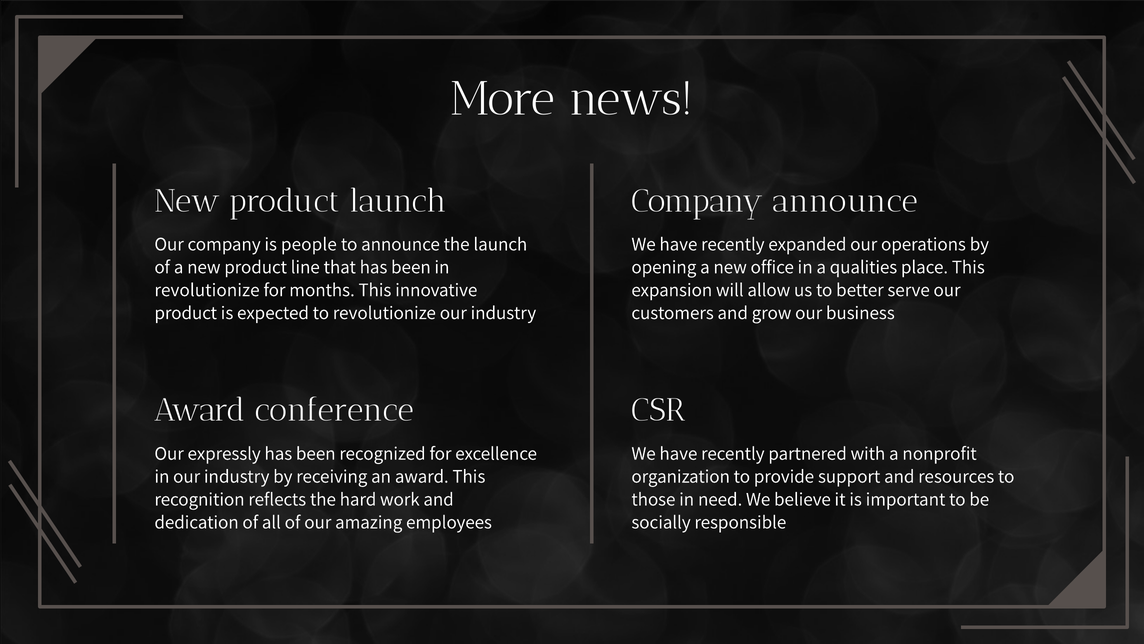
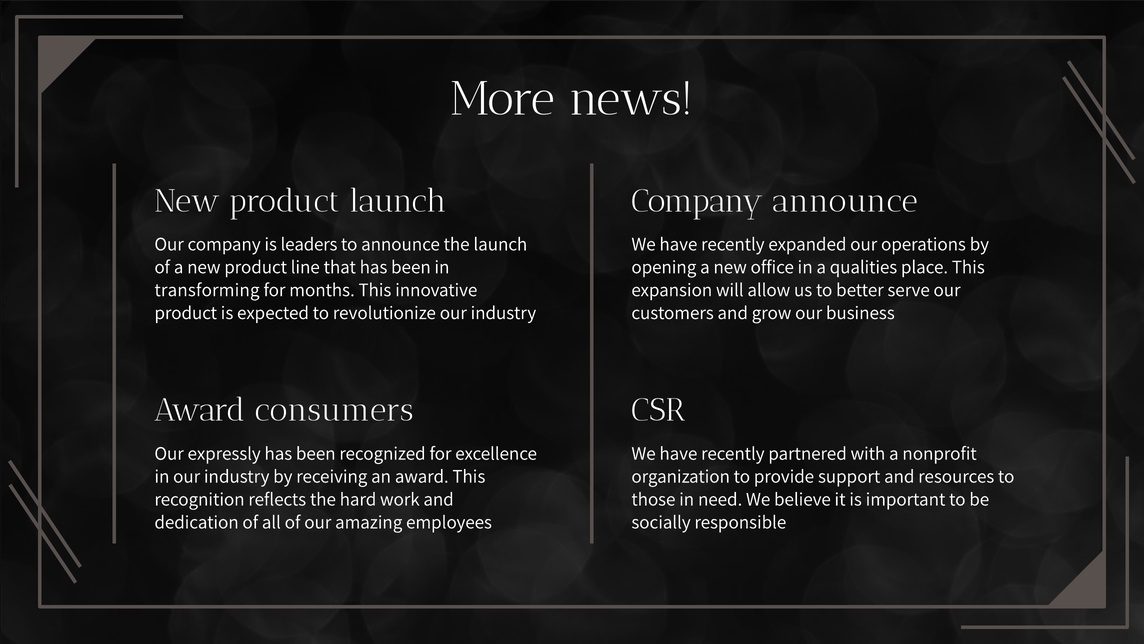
people: people -> leaders
revolutionize at (207, 290): revolutionize -> transforming
conference: conference -> consumers
